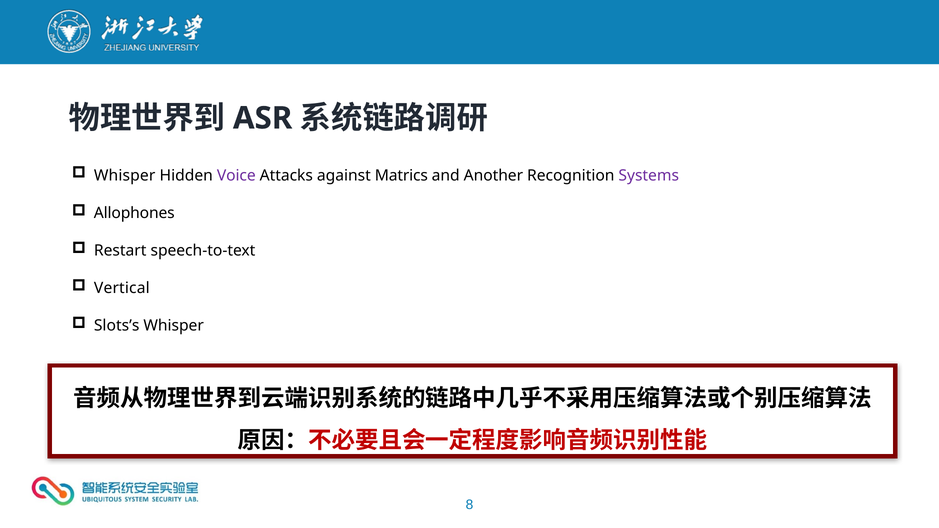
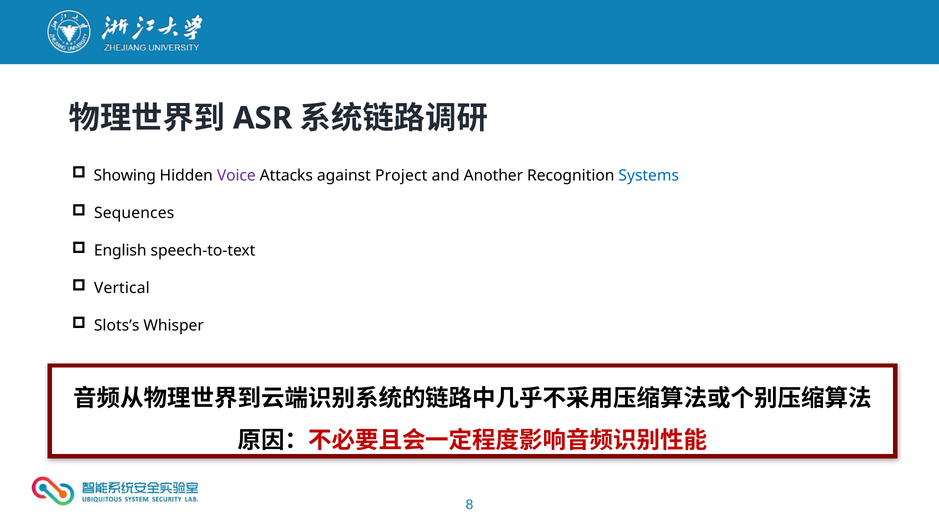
Whisper at (125, 175): Whisper -> Showing
Matrics: Matrics -> Project
Systems colour: purple -> blue
Allophones: Allophones -> Sequences
Restart: Restart -> English
